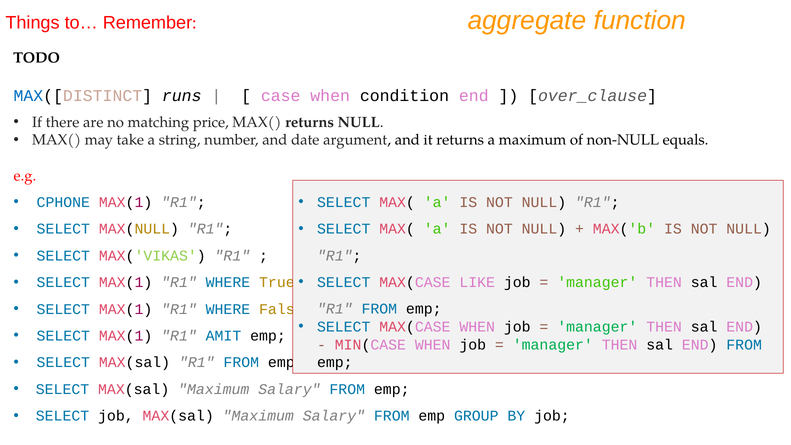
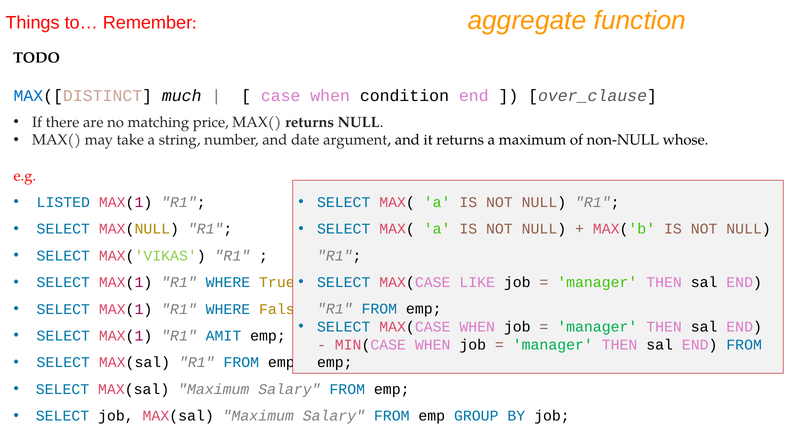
runs: runs -> much
equals: equals -> whose
CPHONE: CPHONE -> LISTED
